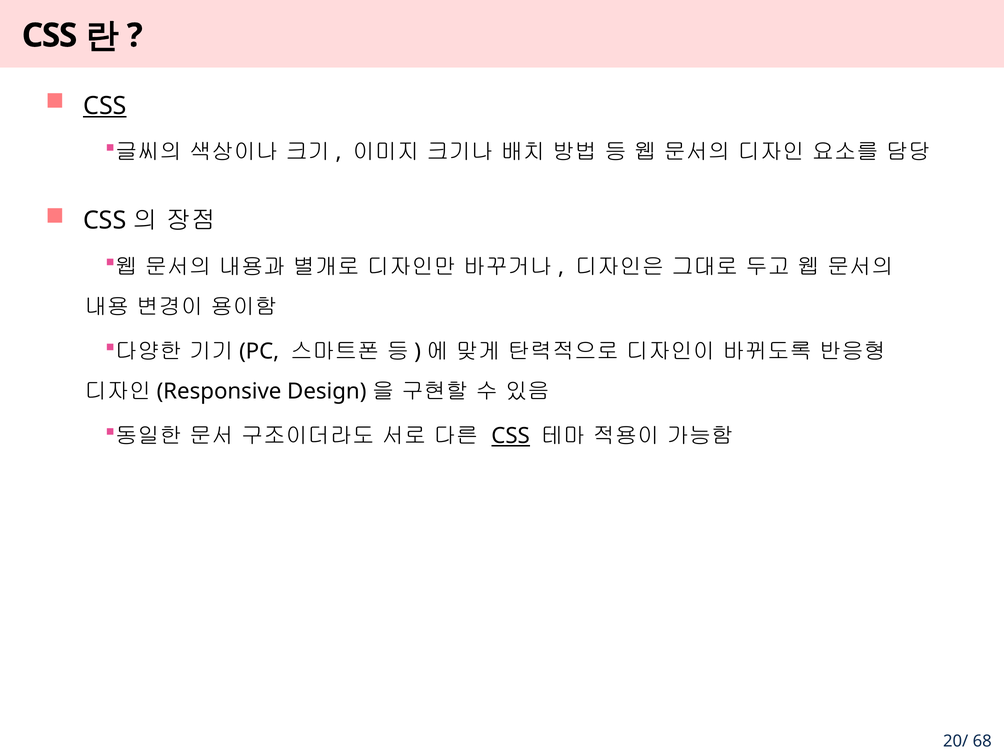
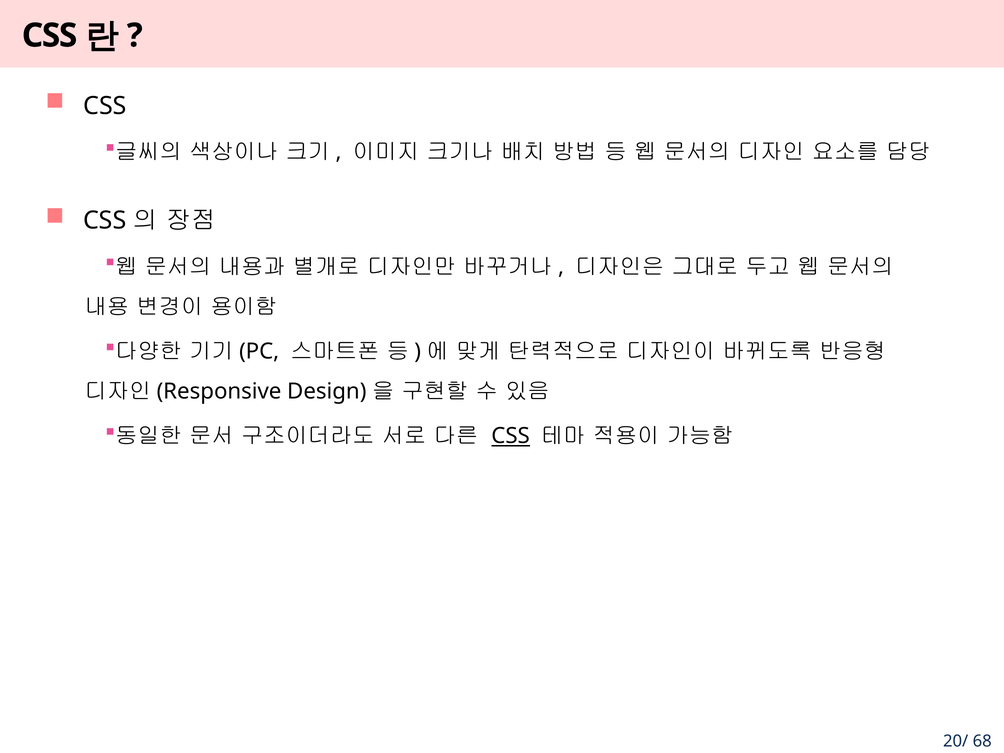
CSS at (105, 106) underline: present -> none
